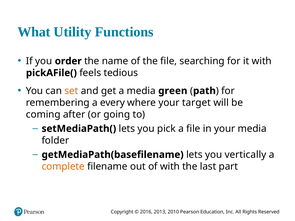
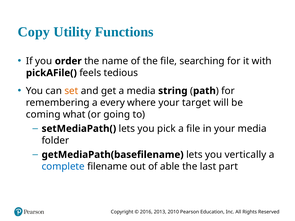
What: What -> Copy
green: green -> string
after: after -> what
complete colour: orange -> blue
of with: with -> able
